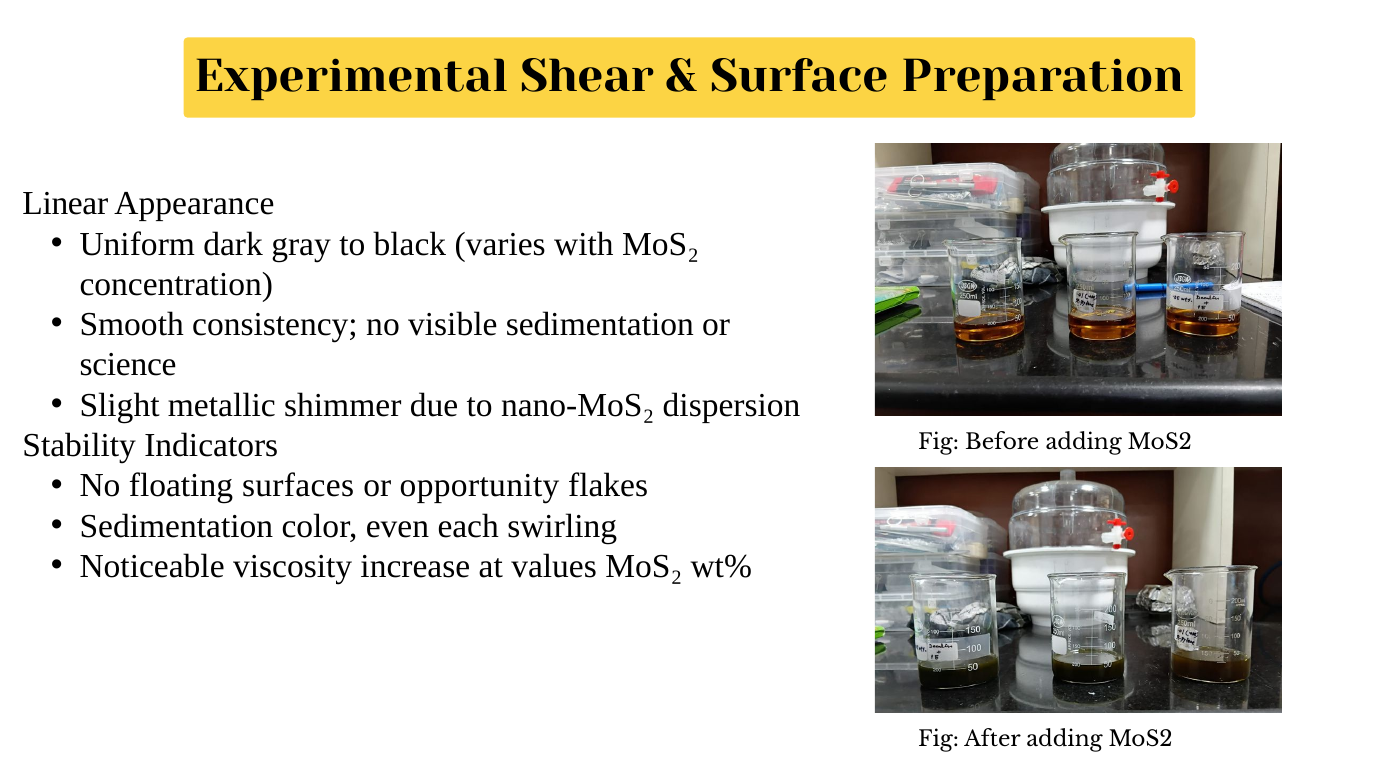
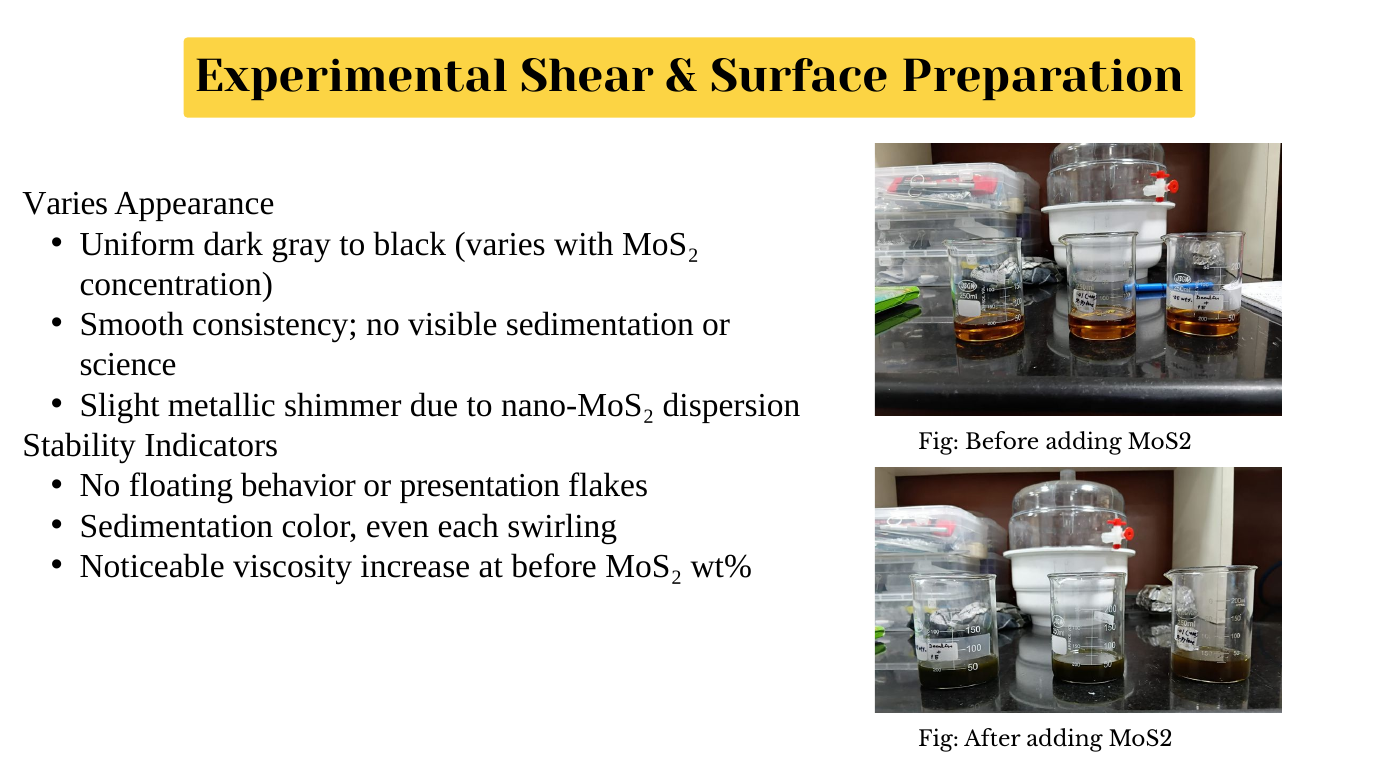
Linear at (65, 204): Linear -> Varies
surfaces: surfaces -> behavior
opportunity: opportunity -> presentation
at values: values -> before
